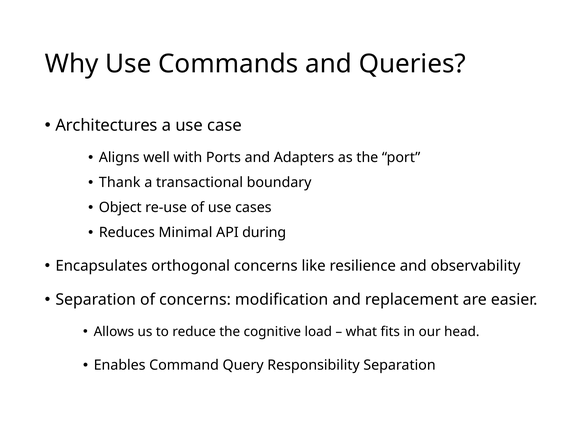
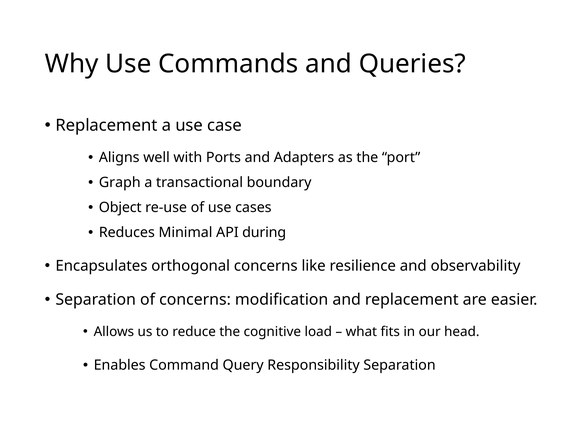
Architectures at (107, 125): Architectures -> Replacement
Thank: Thank -> Graph
